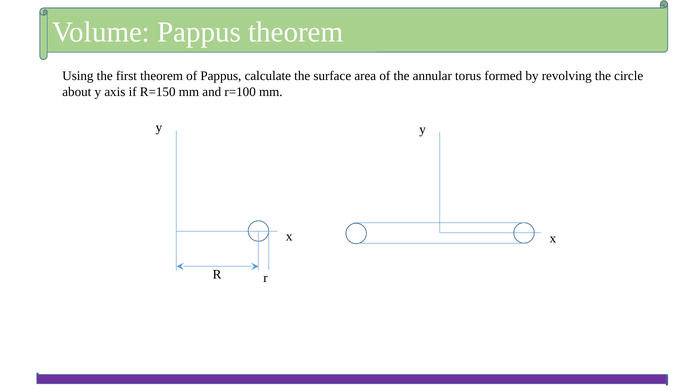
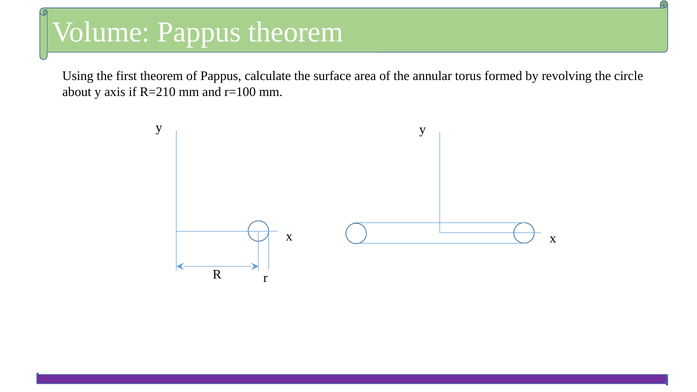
R=150: R=150 -> R=210
